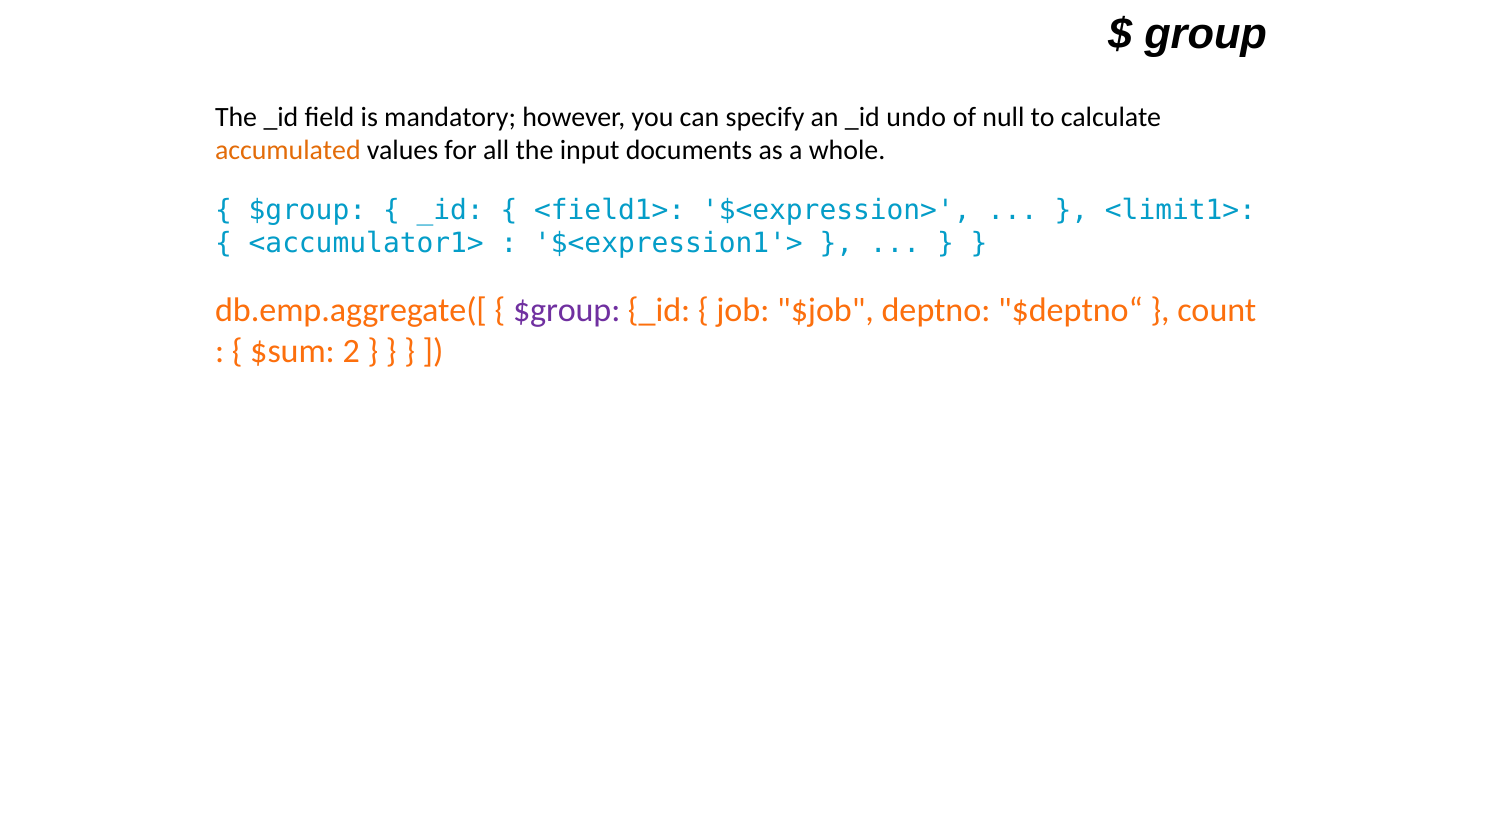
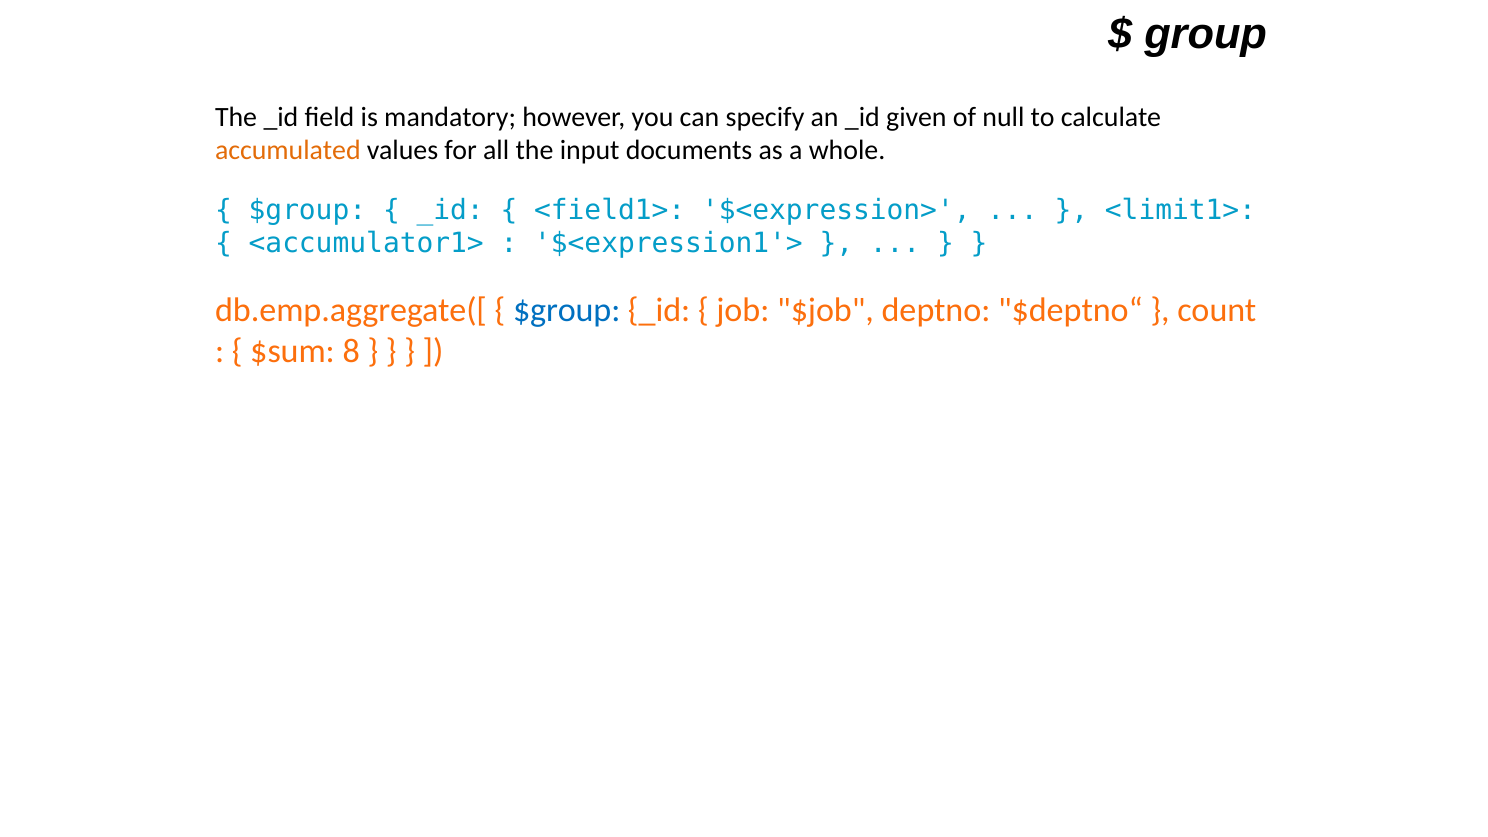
undo: undo -> given
$group at (567, 311) colour: purple -> blue
2: 2 -> 8
